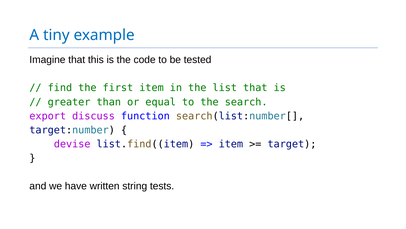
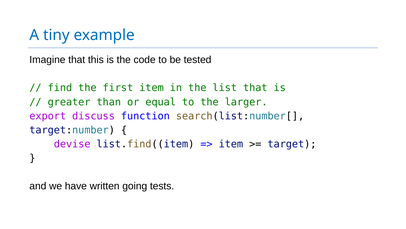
search: search -> larger
string: string -> going
